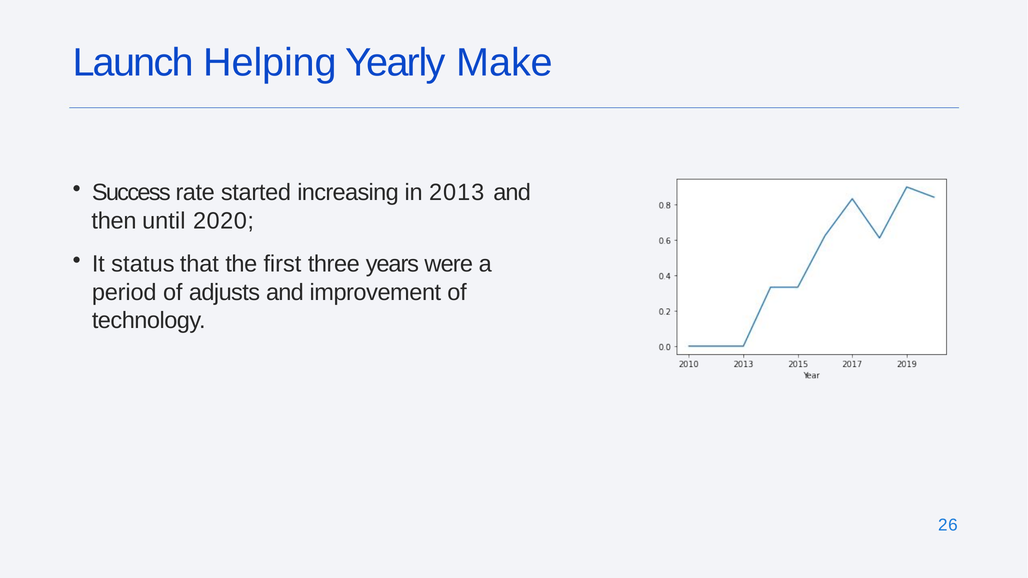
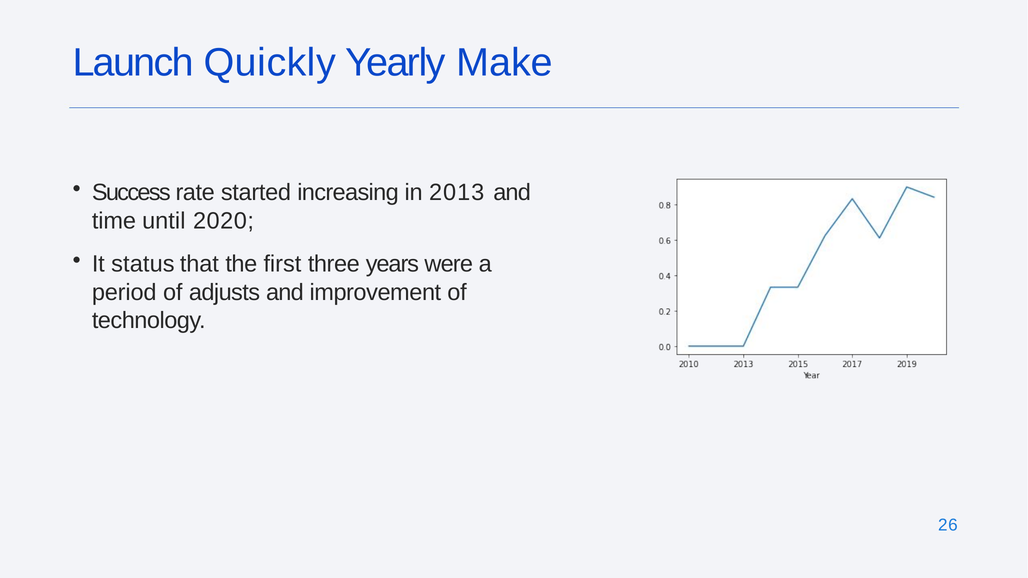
Helping: Helping -> Quickly
then: then -> time
